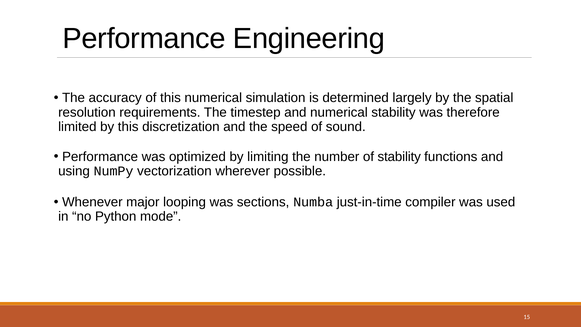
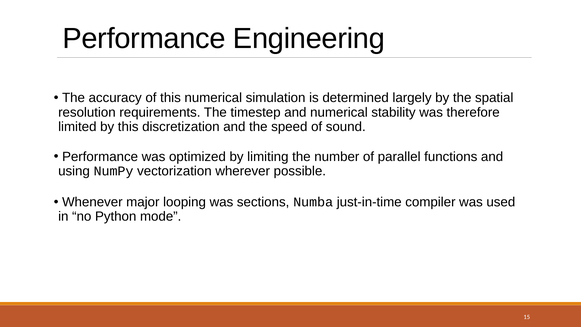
of stability: stability -> parallel
